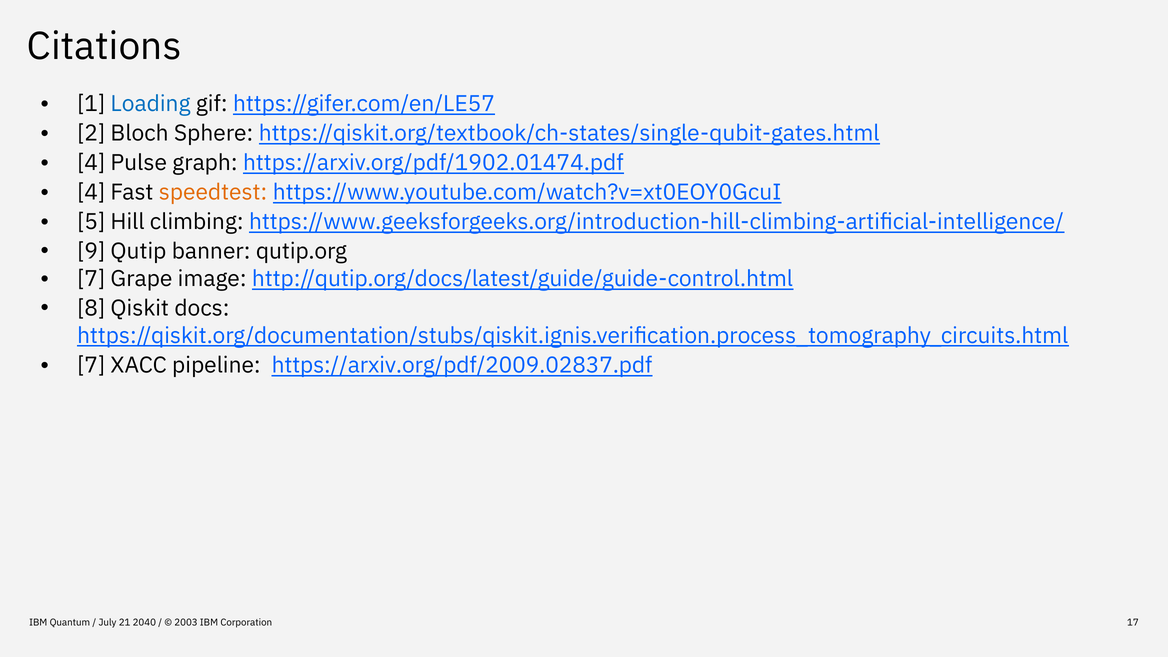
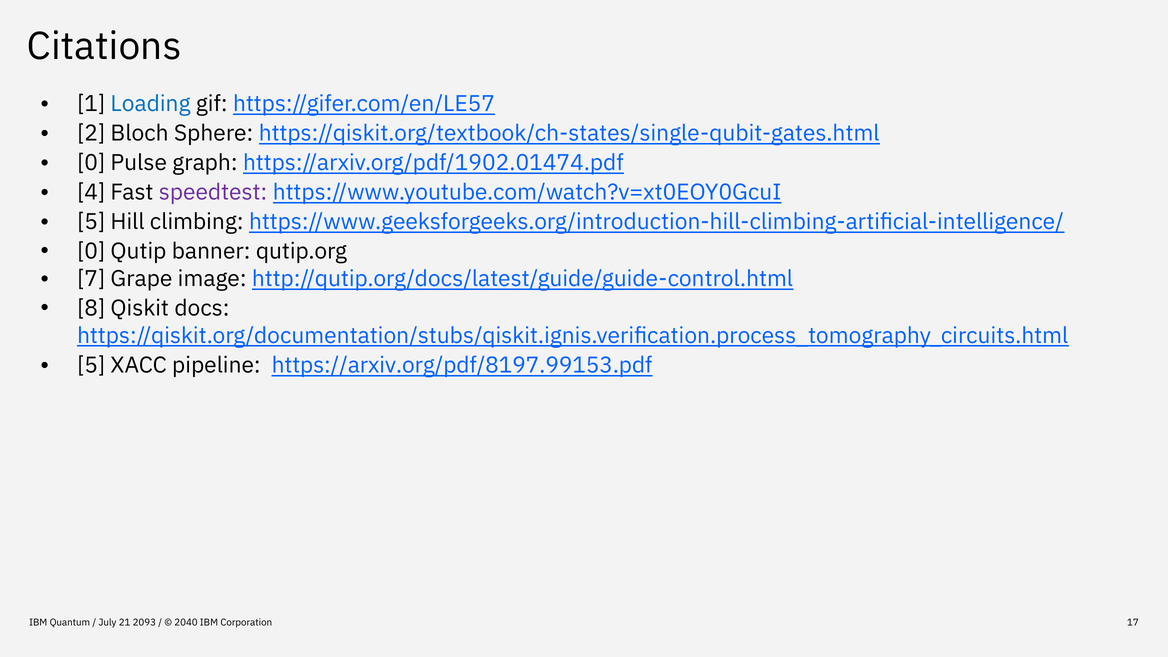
4 at (91, 163): 4 -> 0
speedtest colour: orange -> purple
9 at (91, 251): 9 -> 0
7 at (91, 365): 7 -> 5
https://arxiv.org/pdf/2009.02837.pdf: https://arxiv.org/pdf/2009.02837.pdf -> https://arxiv.org/pdf/8197.99153.pdf
2040: 2040 -> 2093
2003: 2003 -> 2040
